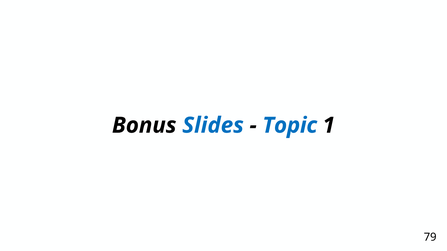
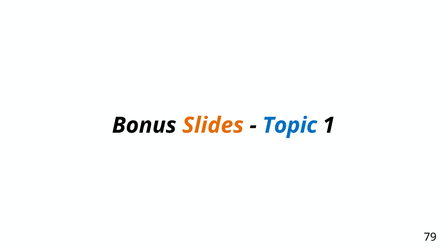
Slides colour: blue -> orange
